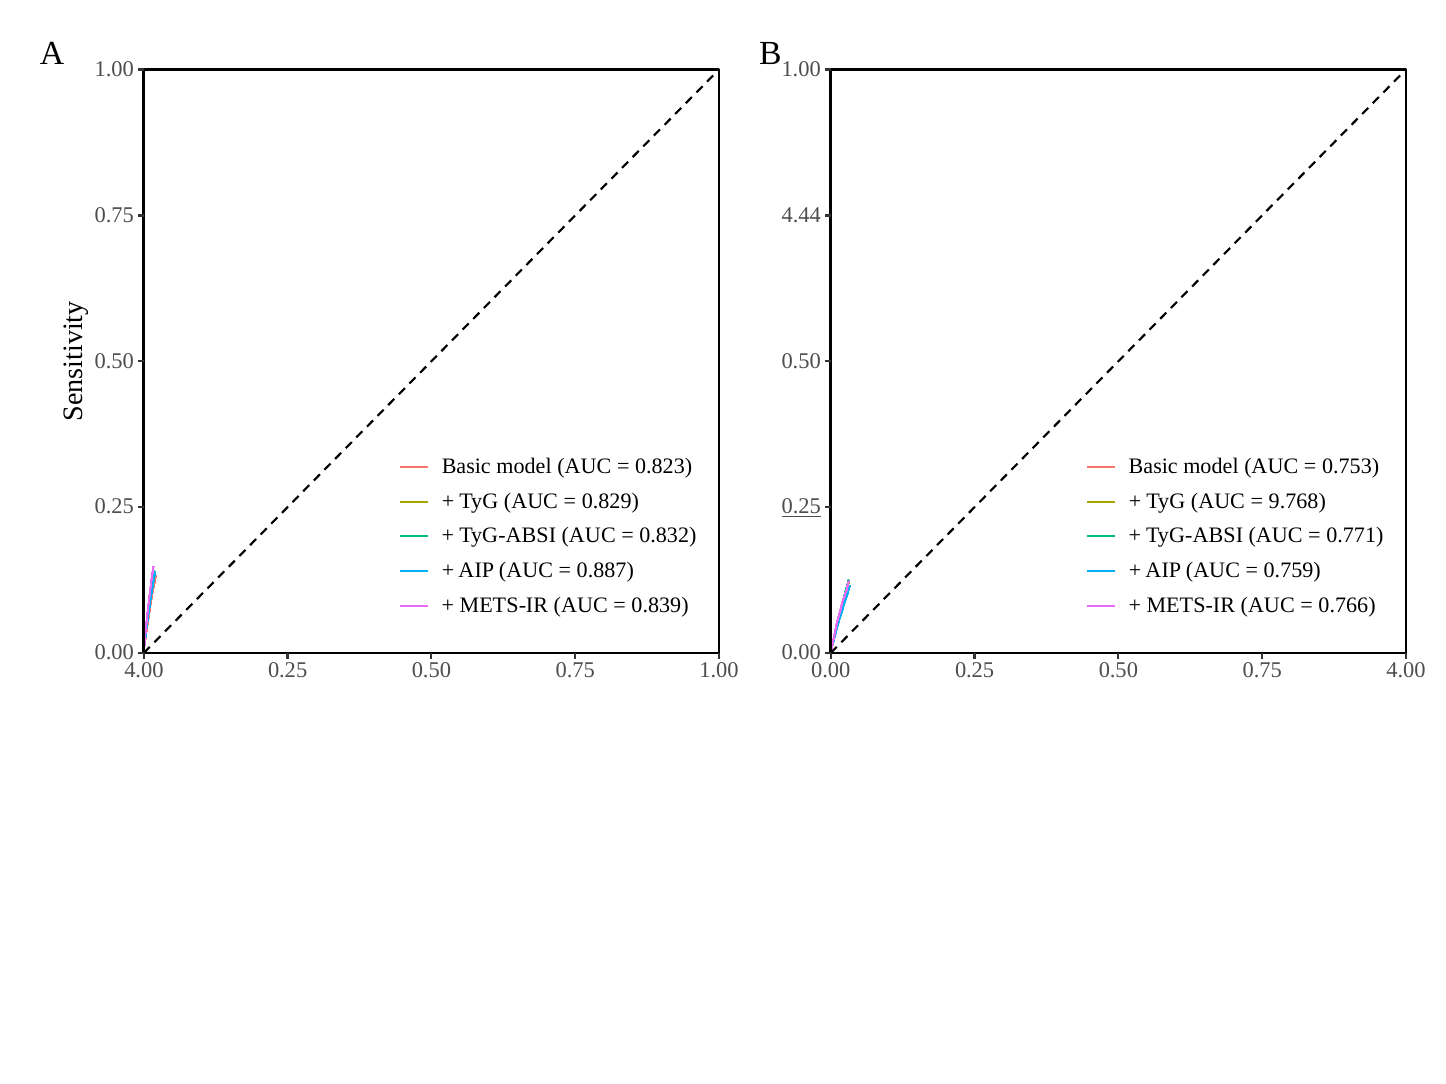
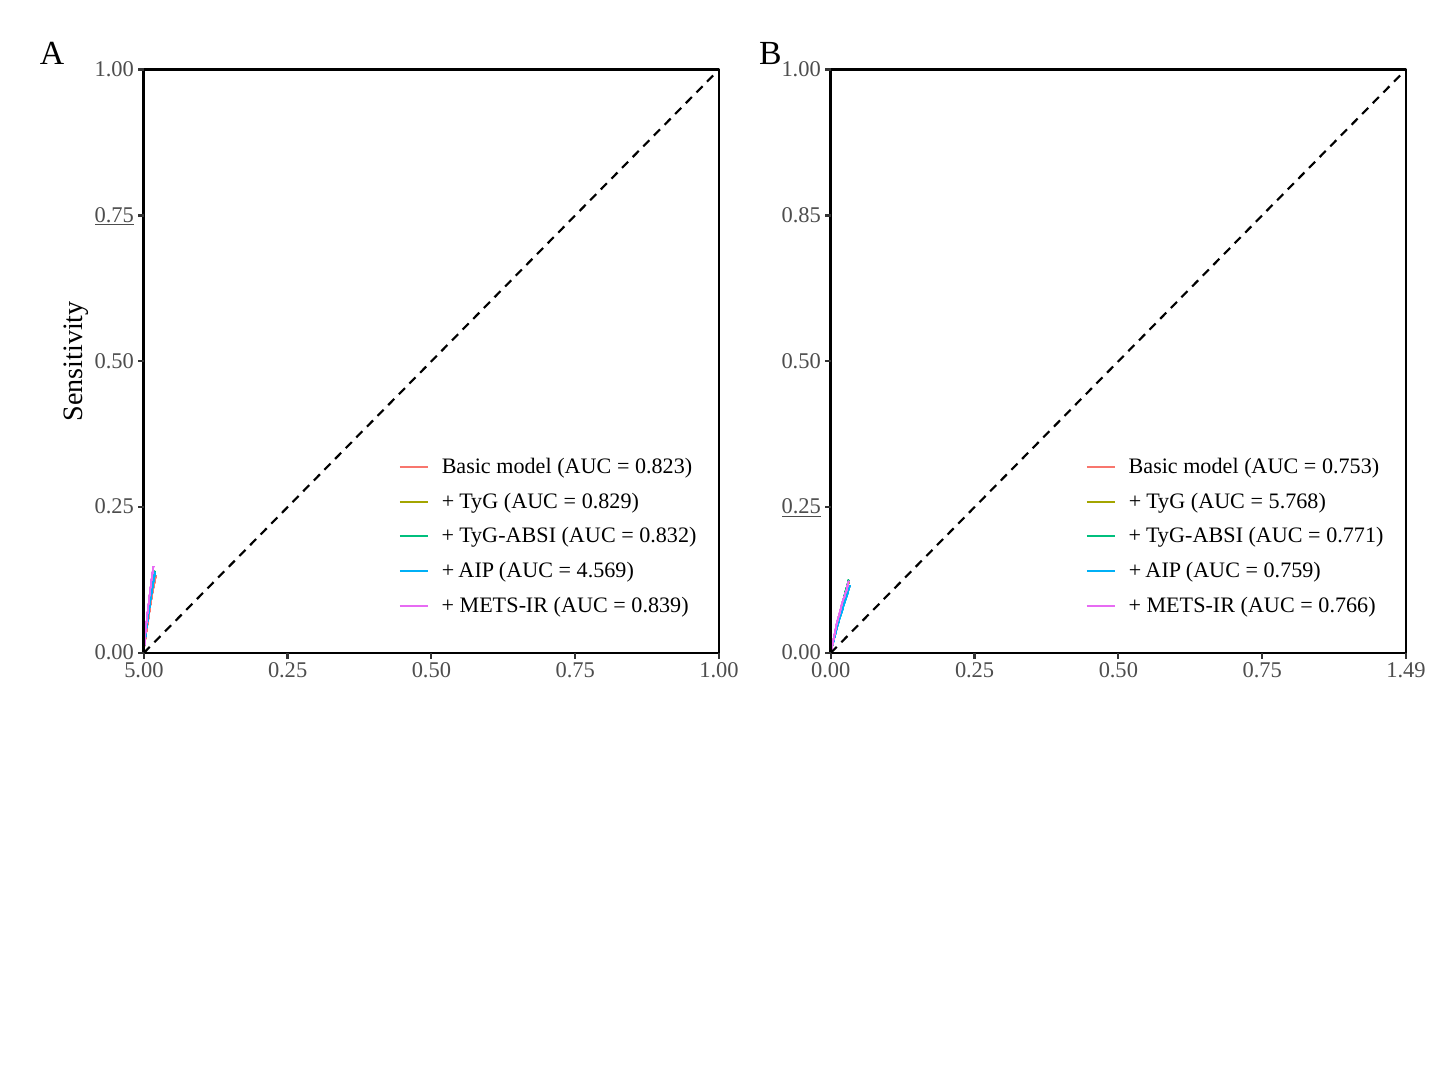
0.75 at (114, 215) underline: none -> present
4.44: 4.44 -> 0.85
9.768: 9.768 -> 5.768
0.887: 0.887 -> 4.569
4.00 at (144, 670): 4.00 -> 5.00
0.75 4.00: 4.00 -> 1.49
